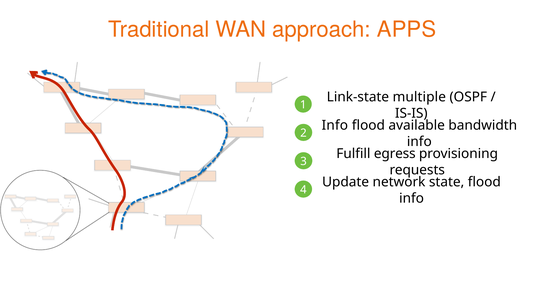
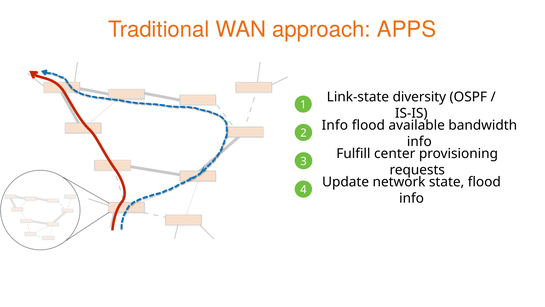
multiple: multiple -> diversity
egress: egress -> center
